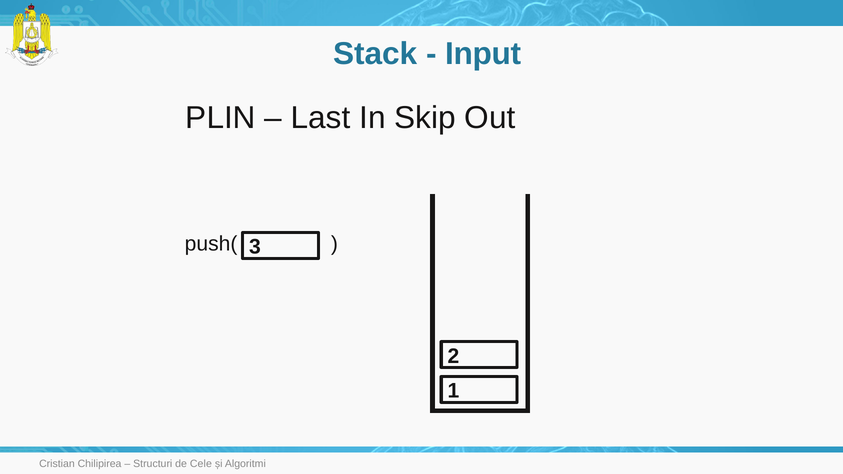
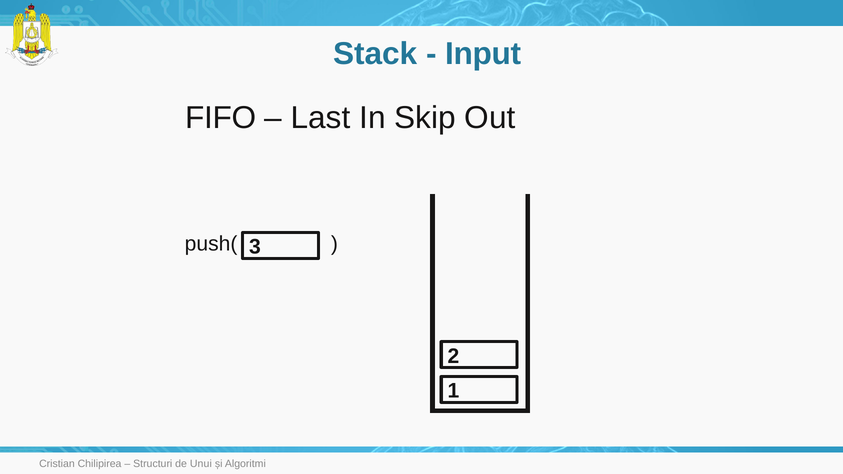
PLIN: PLIN -> FIFO
Cele: Cele -> Unui
